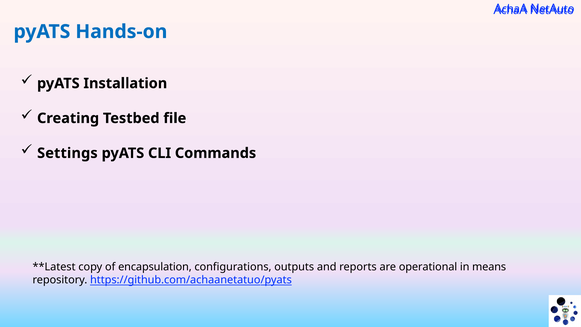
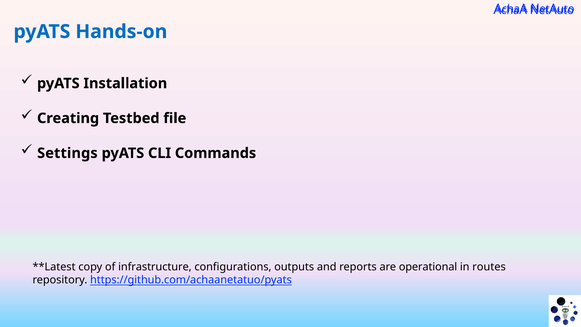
encapsulation: encapsulation -> infrastructure
means: means -> routes
